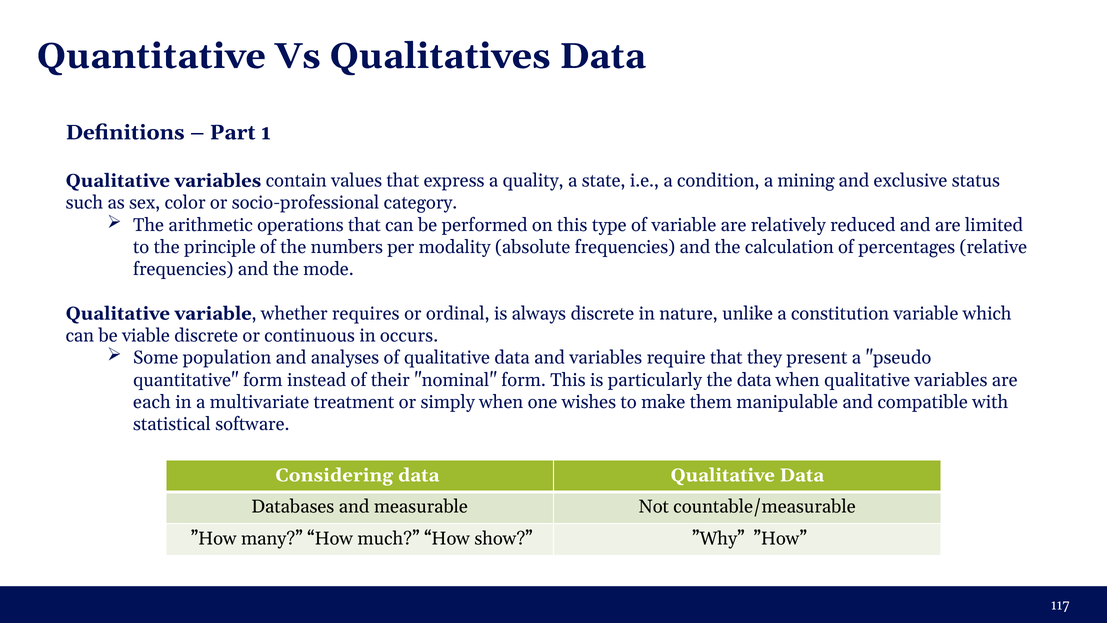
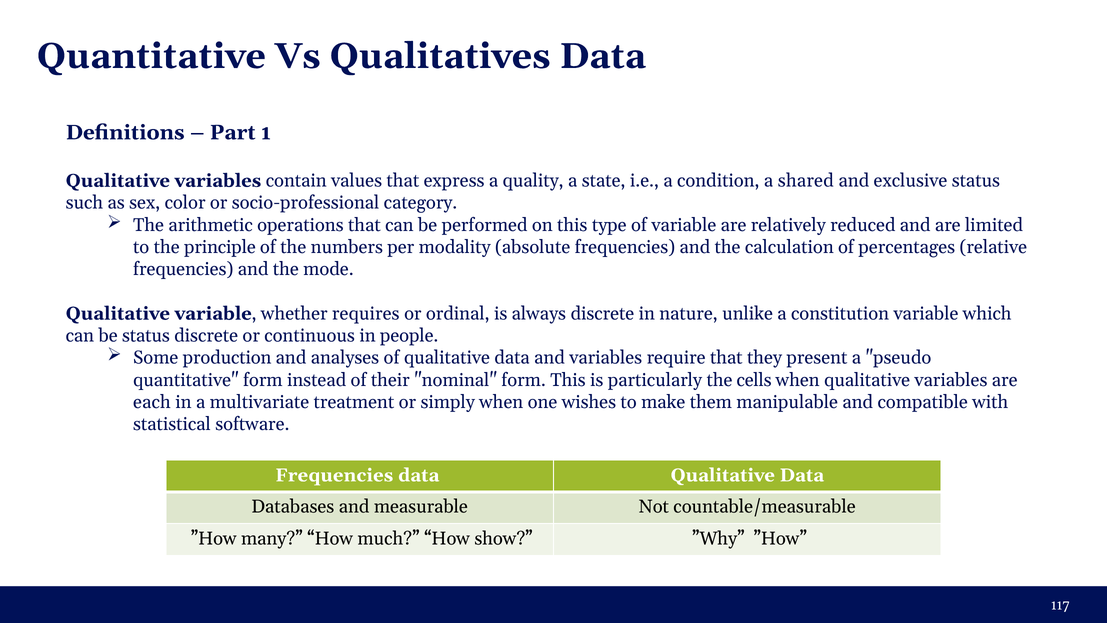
mining: mining -> shared
be viable: viable -> status
occurs: occurs -> people
population: population -> production
the data: data -> cells
Considering at (334, 475): Considering -> Frequencies
